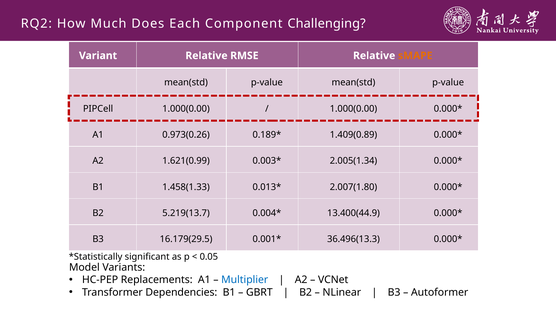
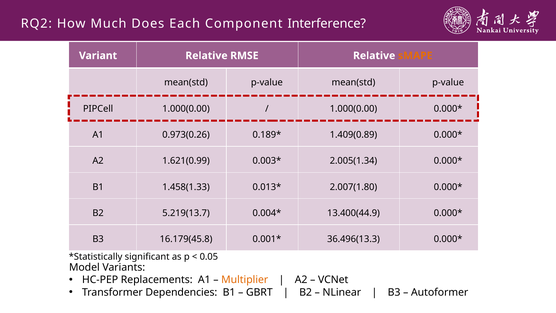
Challenging: Challenging -> Interference
16.179(29.5: 16.179(29.5 -> 16.179(45.8
Multiplier colour: blue -> orange
